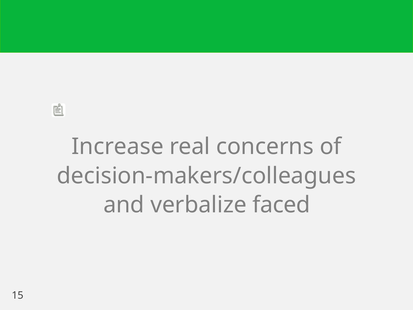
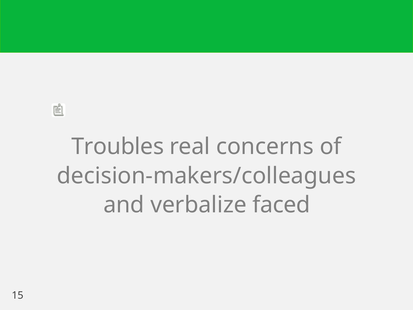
Increase: Increase -> Troubles
